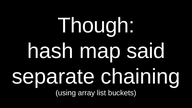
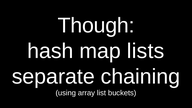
said: said -> lists
